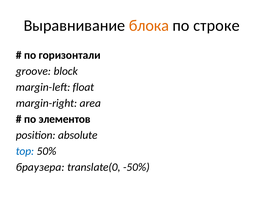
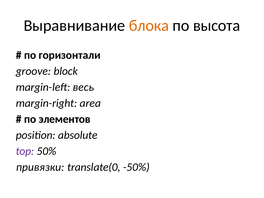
строке: строке -> высота
float: float -> весь
top colour: blue -> purple
браузера: браузера -> привязки
